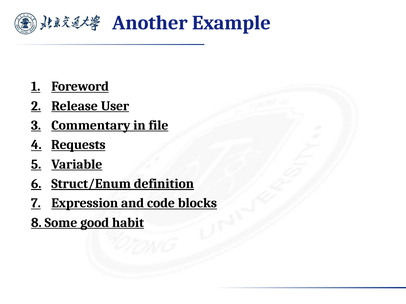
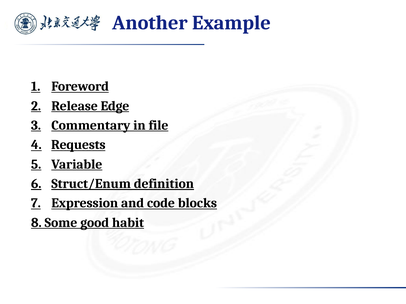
User: User -> Edge
